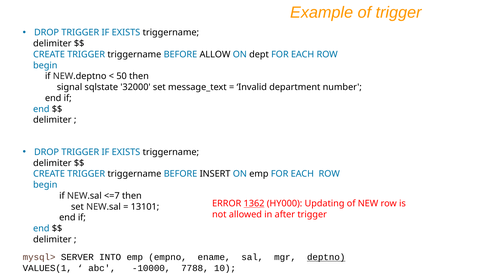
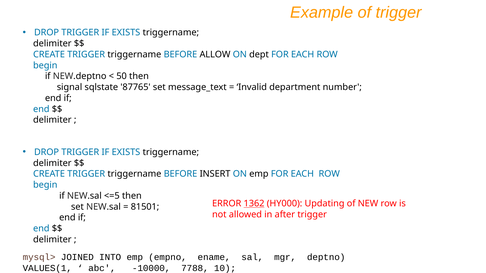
32000: 32000 -> 87765
<=7: <=7 -> <=5
13101: 13101 -> 81501
SERVER: SERVER -> JOINED
deptno underline: present -> none
